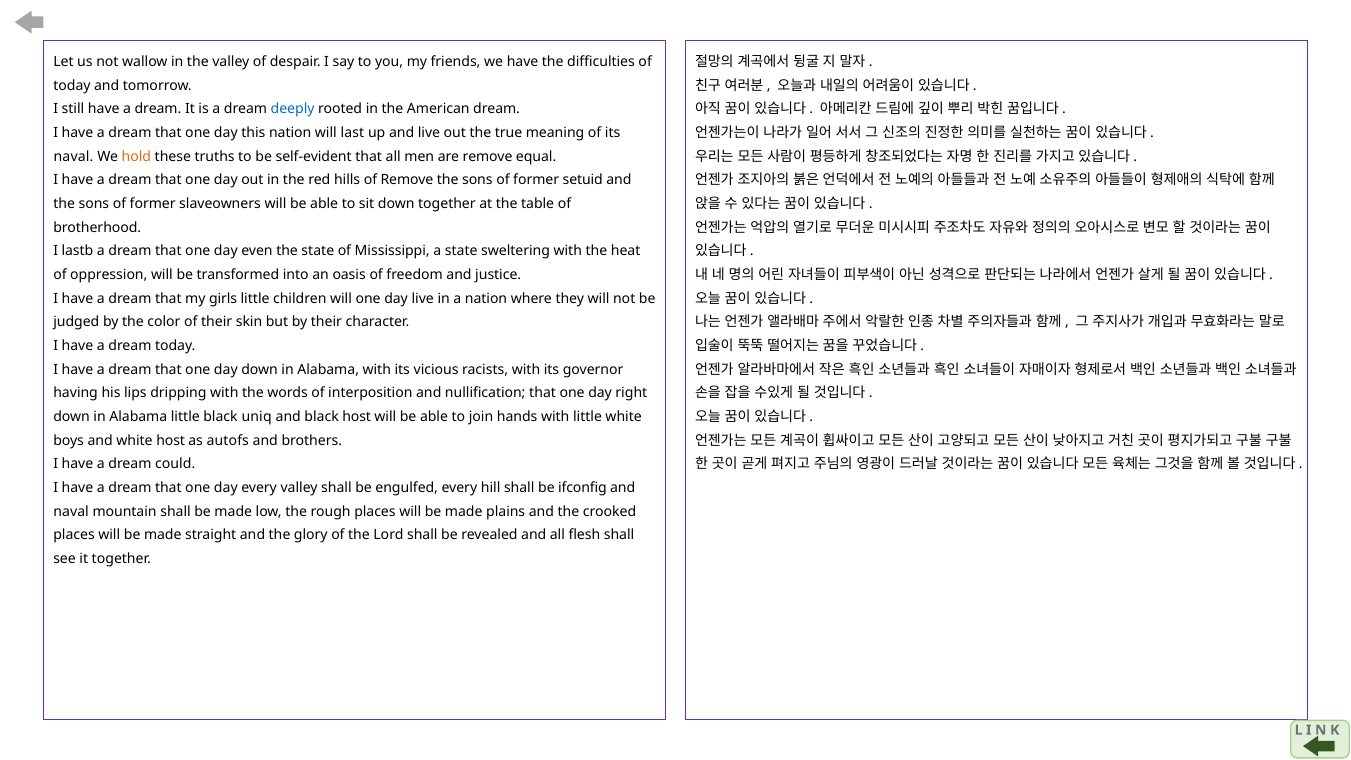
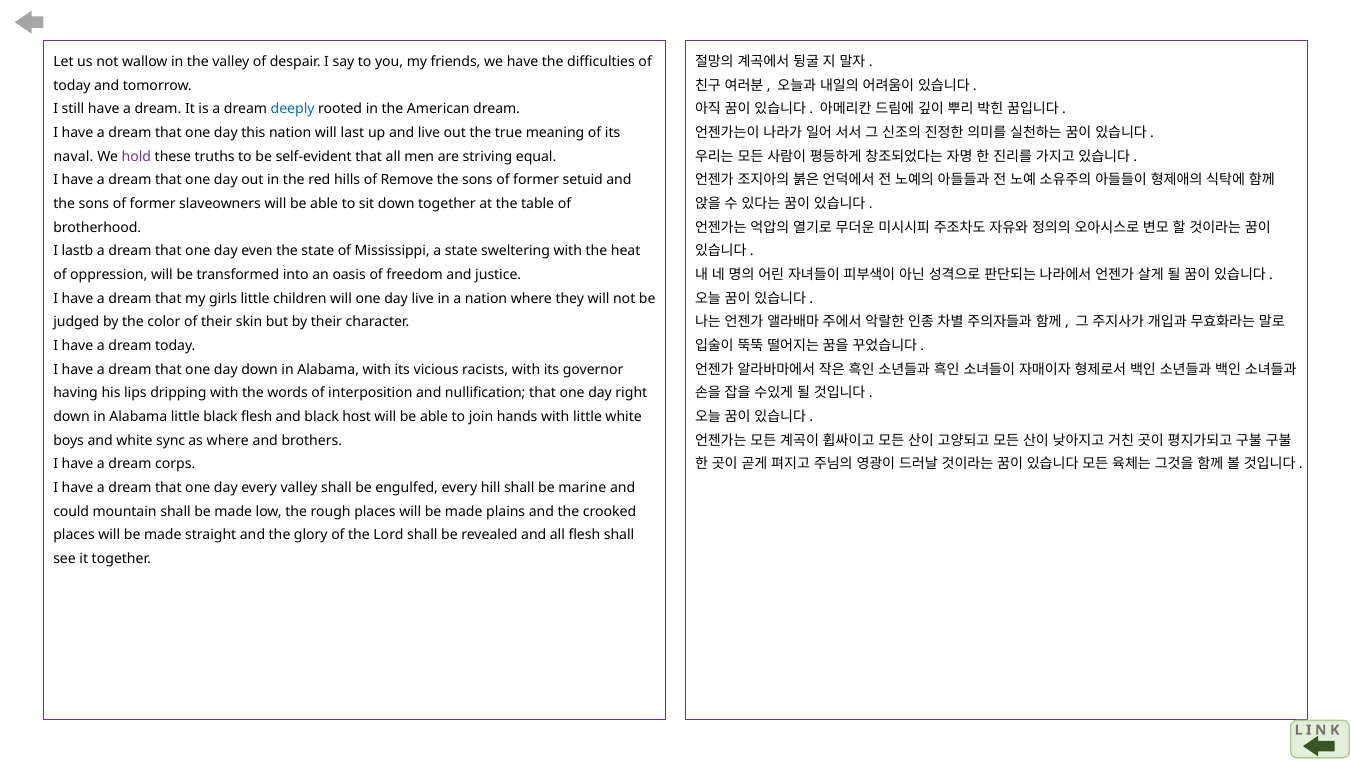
hold colour: orange -> purple
are remove: remove -> striving
black uniq: uniq -> flesh
white host: host -> sync
as autofs: autofs -> where
could: could -> corps
ifconfig: ifconfig -> marine
naval at (71, 511): naval -> could
